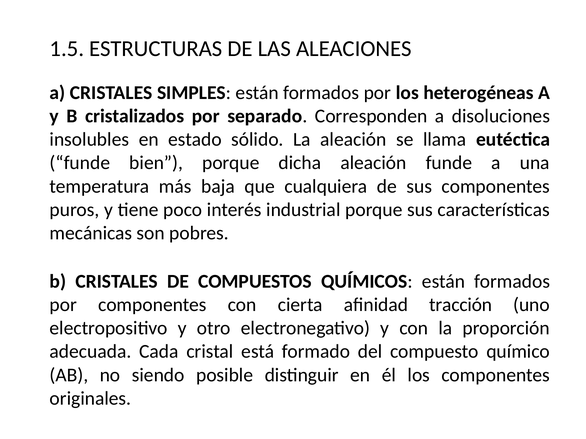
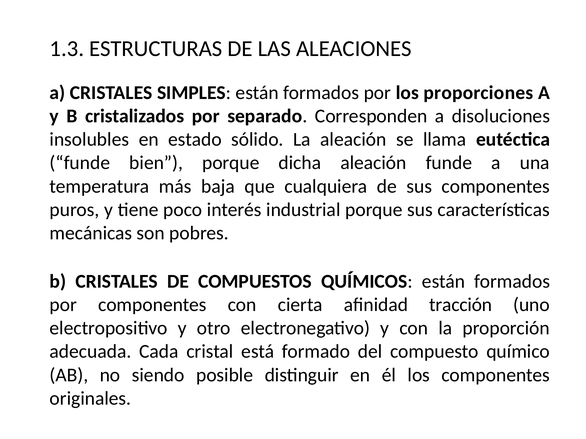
1.5: 1.5 -> 1.3
heterogéneas: heterogéneas -> proporciones
